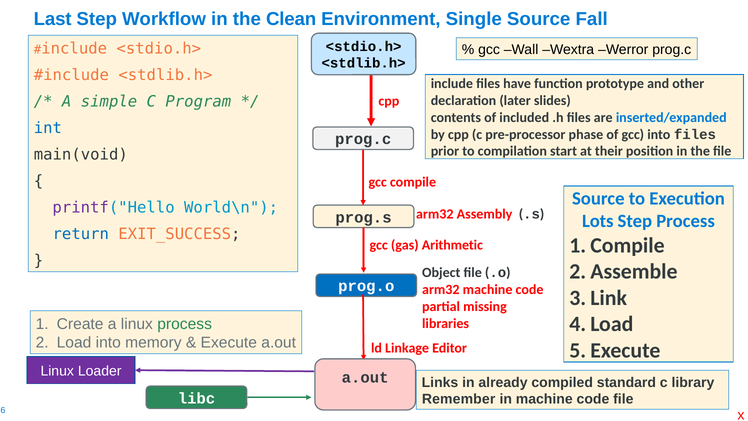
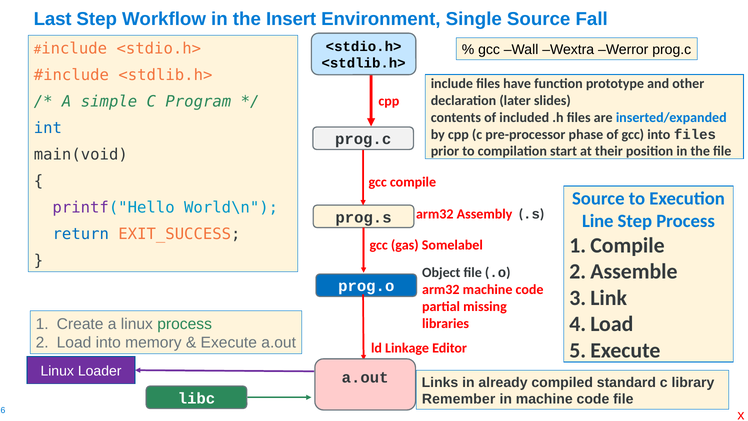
Clean: Clean -> Insert
Lots: Lots -> Line
Arithmetic: Arithmetic -> Somelabel
